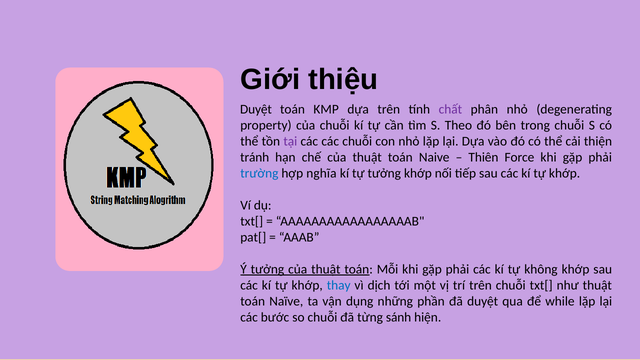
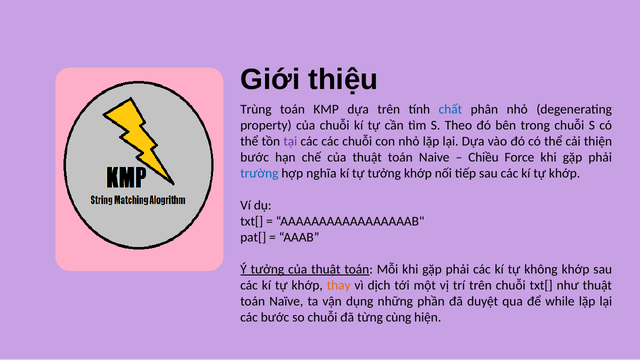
Duyệt at (256, 109): Duyệt -> Trùng
chất colour: purple -> blue
tránh at (255, 157): tránh -> bước
Thiên: Thiên -> Chiều
thay colour: blue -> orange
sánh: sánh -> cùng
